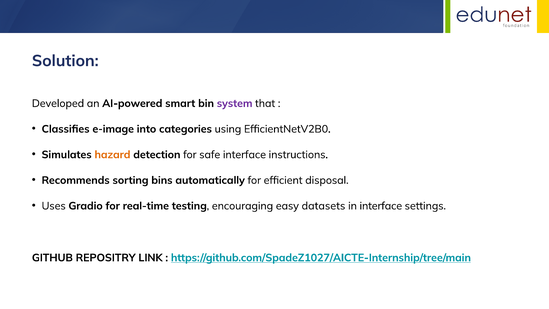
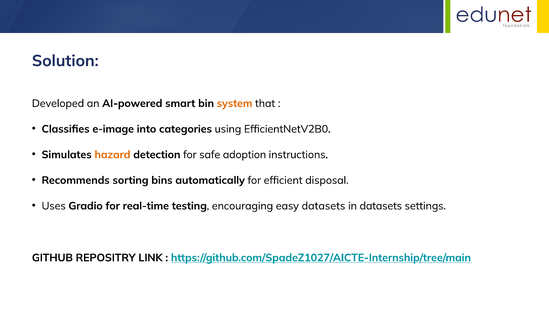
system colour: purple -> orange
safe interface: interface -> adoption
in interface: interface -> datasets
